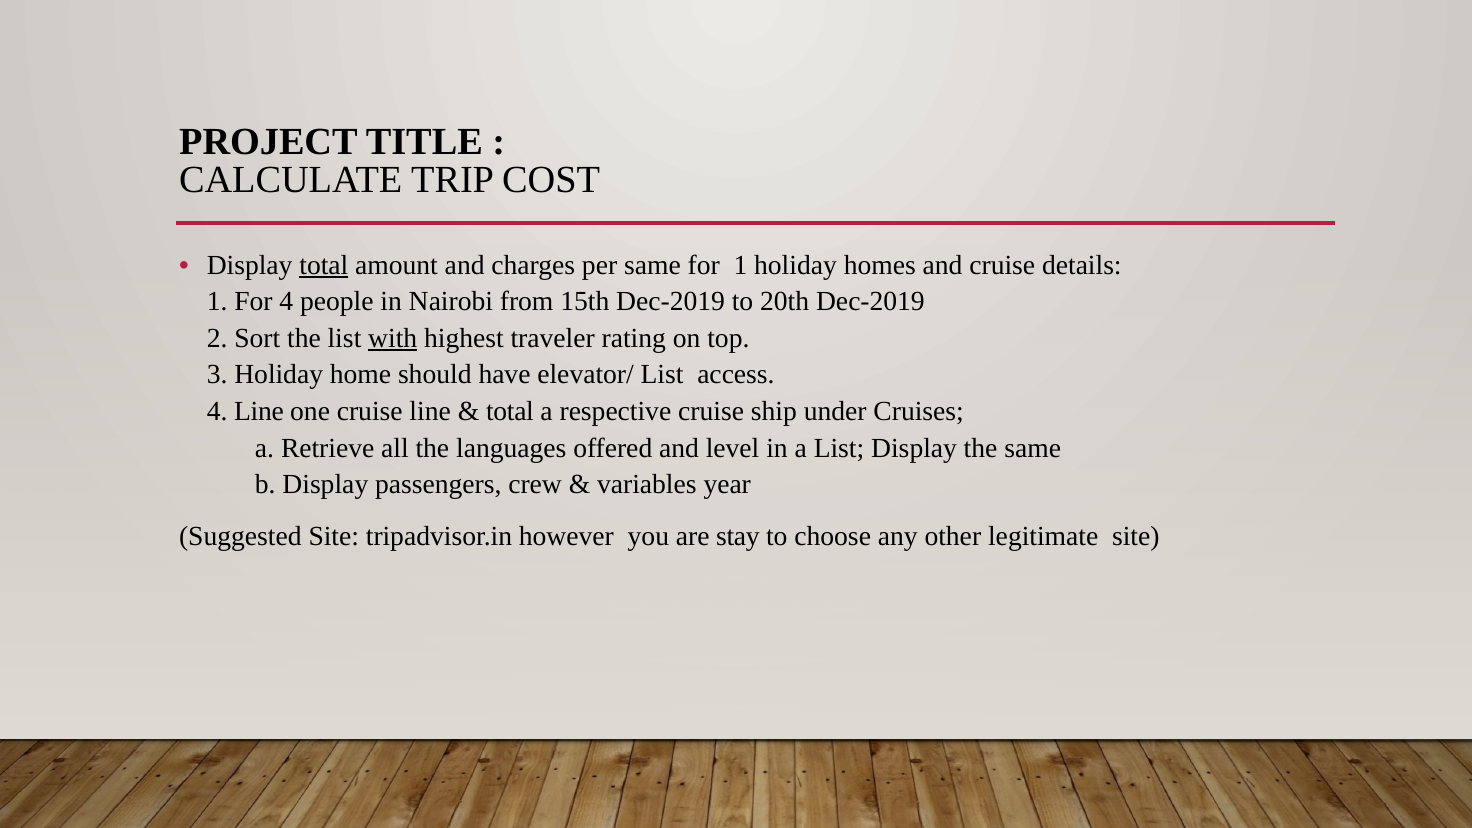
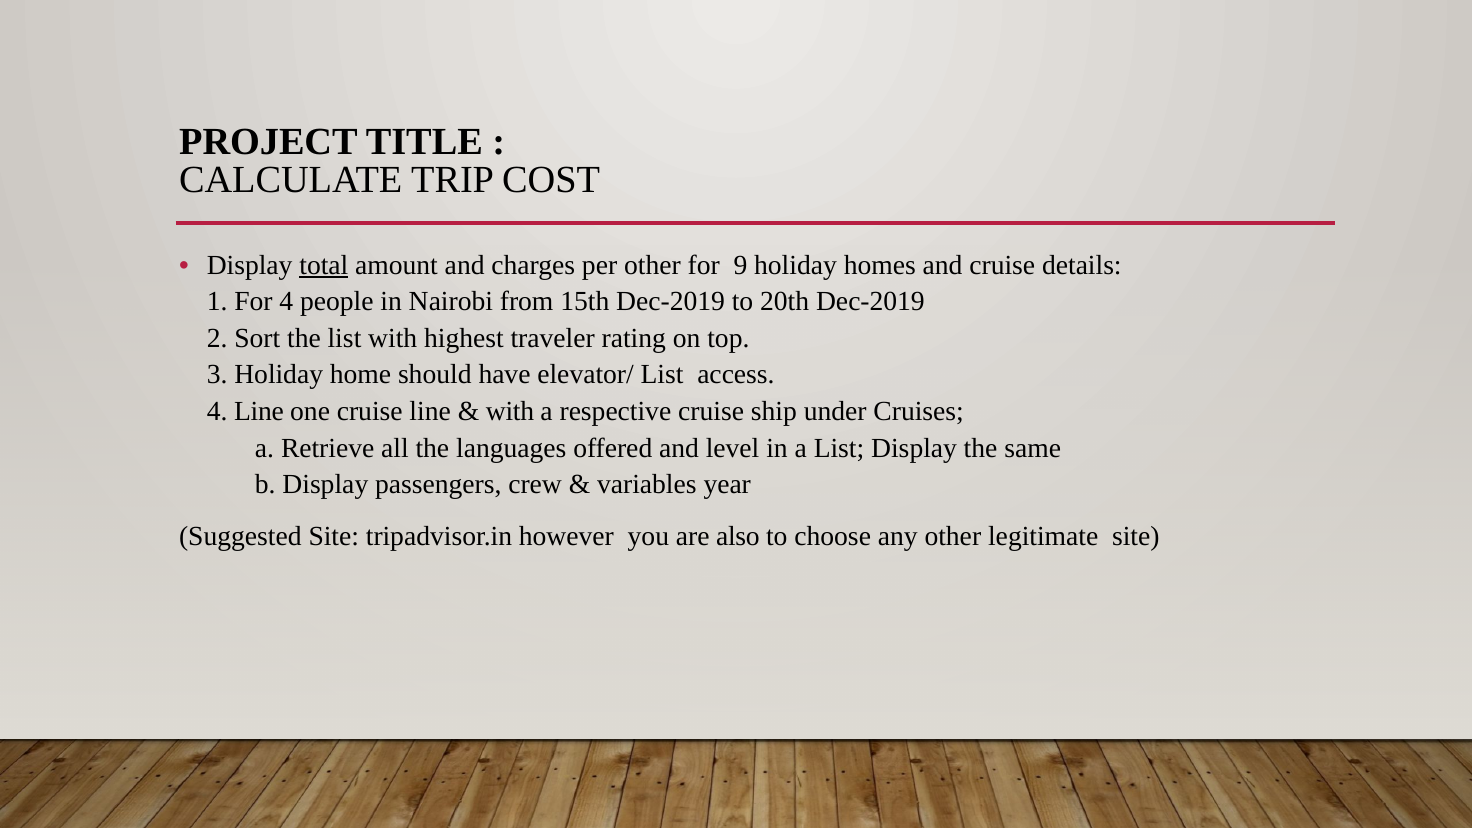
per same: same -> other
for 1: 1 -> 9
with at (393, 338) underline: present -> none
total at (510, 411): total -> with
stay: stay -> also
